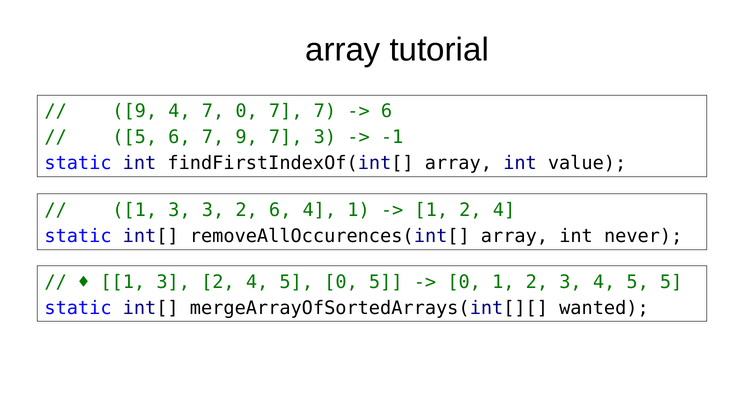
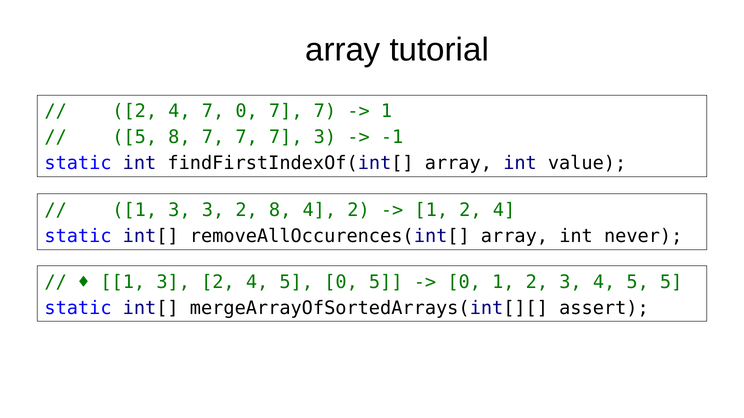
9 at (135, 111): 9 -> 2
6 at (386, 111): 6 -> 1
5 6: 6 -> 8
9 at (247, 137): 9 -> 7
2 6: 6 -> 8
4 1: 1 -> 2
wanted: wanted -> assert
